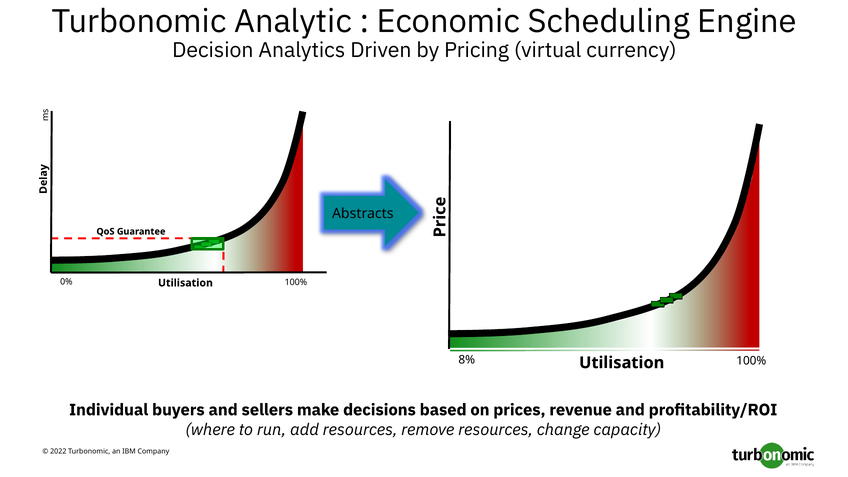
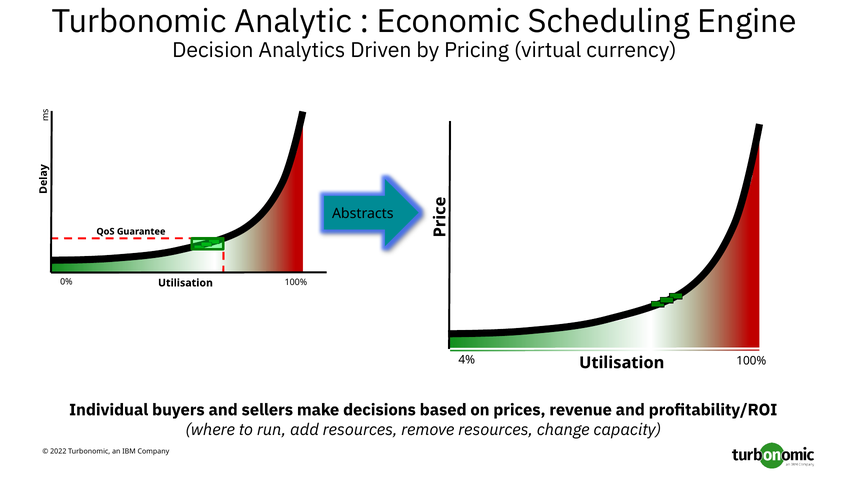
8%: 8% -> 4%
